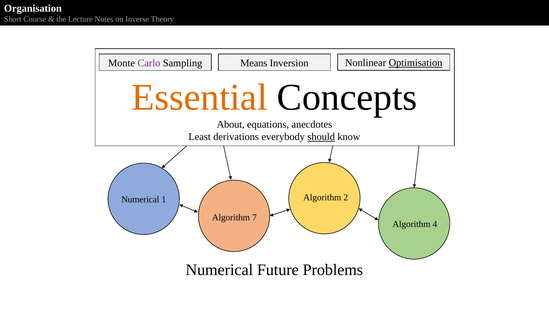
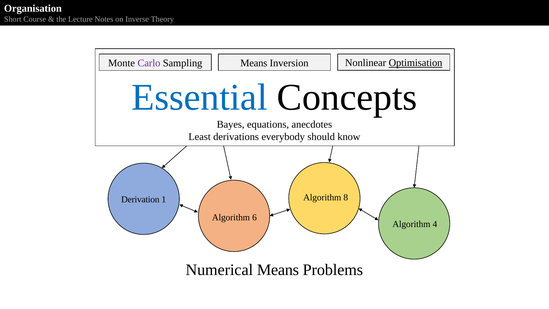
Essential colour: orange -> blue
About: About -> Bayes
should underline: present -> none
2: 2 -> 8
Numerical at (140, 199): Numerical -> Derivation
7: 7 -> 6
Numerical Future: Future -> Means
